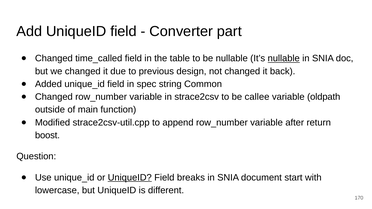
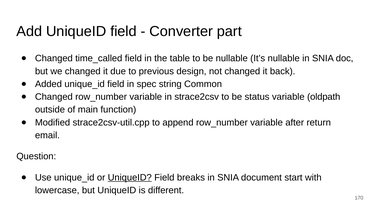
nullable at (284, 59) underline: present -> none
callee: callee -> status
boost: boost -> email
